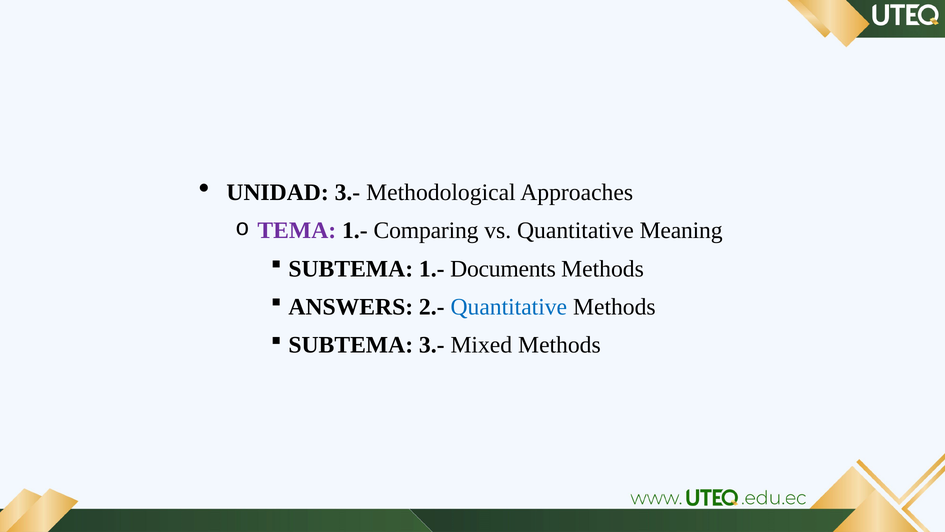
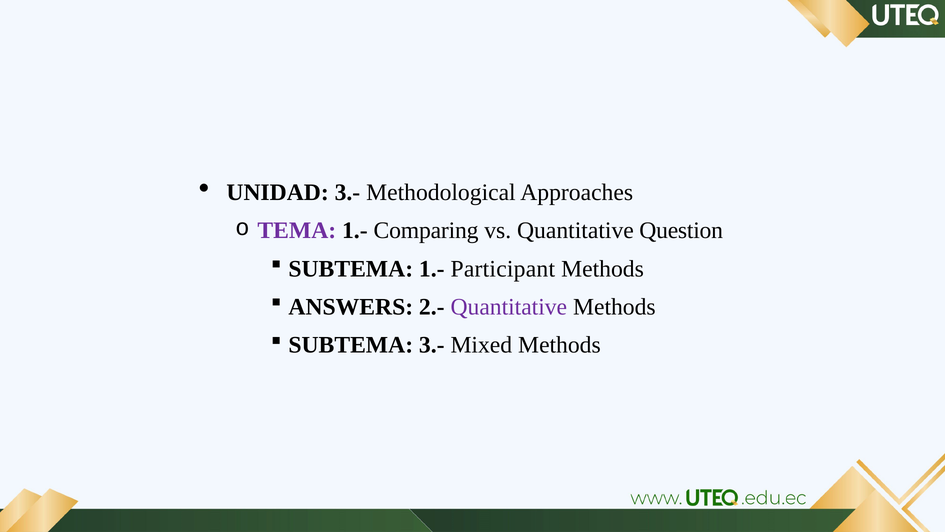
Meaning: Meaning -> Question
Documents: Documents -> Participant
Quantitative at (509, 307) colour: blue -> purple
